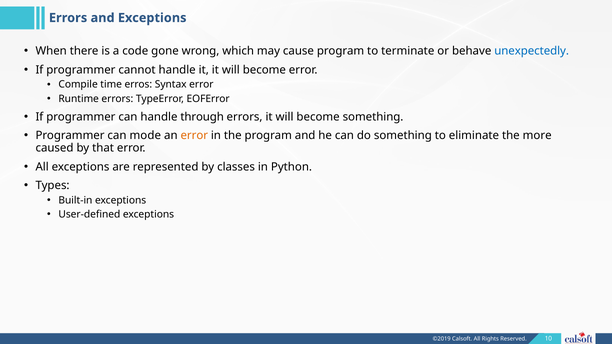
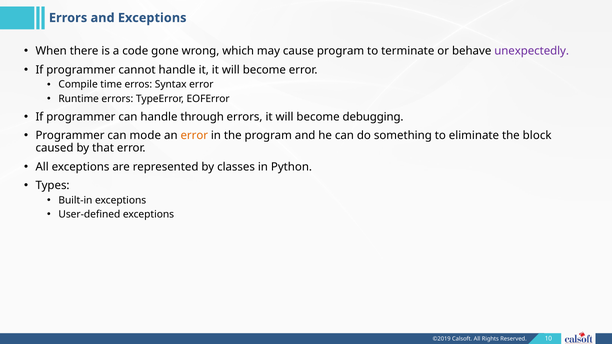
unexpectedly colour: blue -> purple
become something: something -> debugging
more: more -> block
